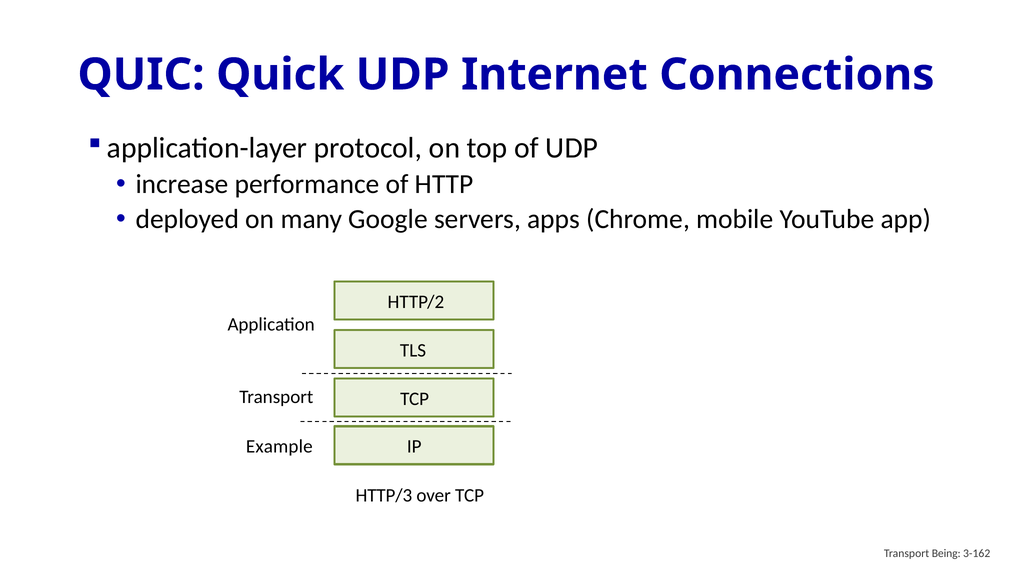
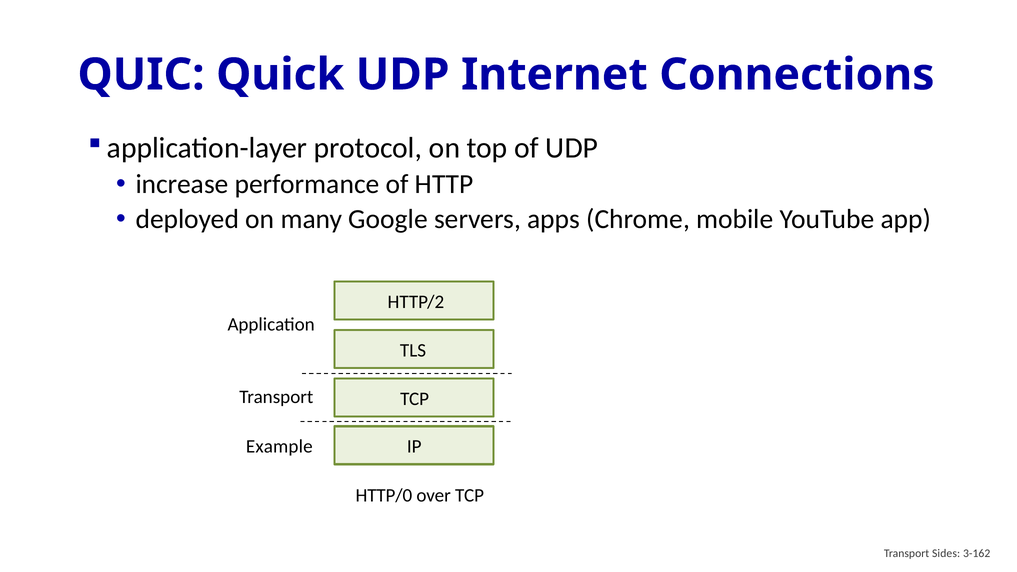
HTTP/3 at (384, 495): HTTP/3 -> HTTP/0
Being: Being -> Sides
